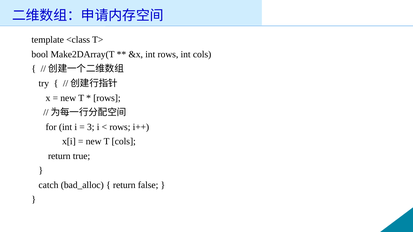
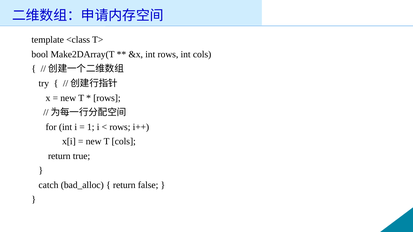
3: 3 -> 1
